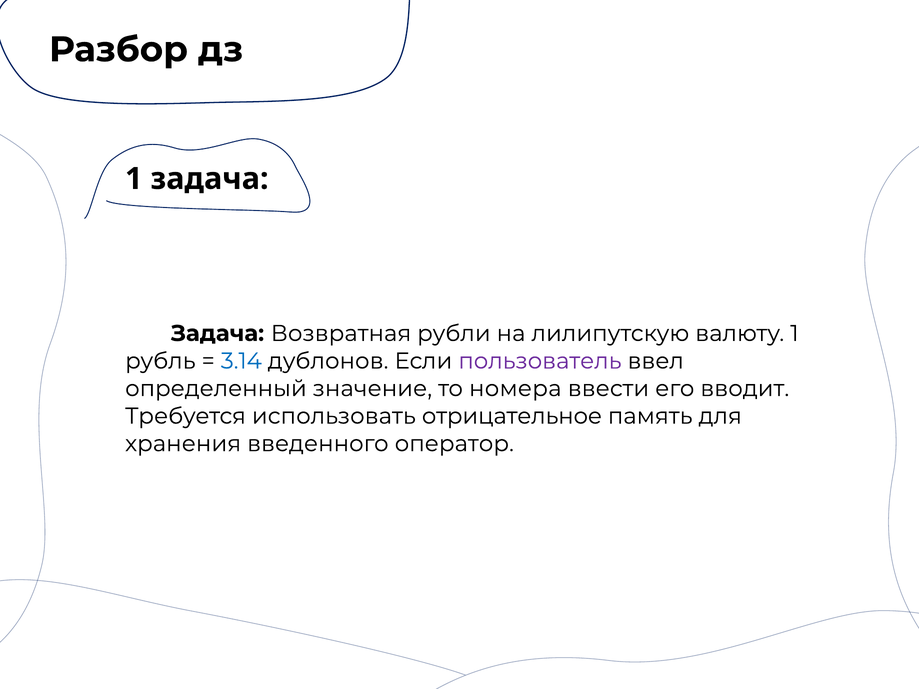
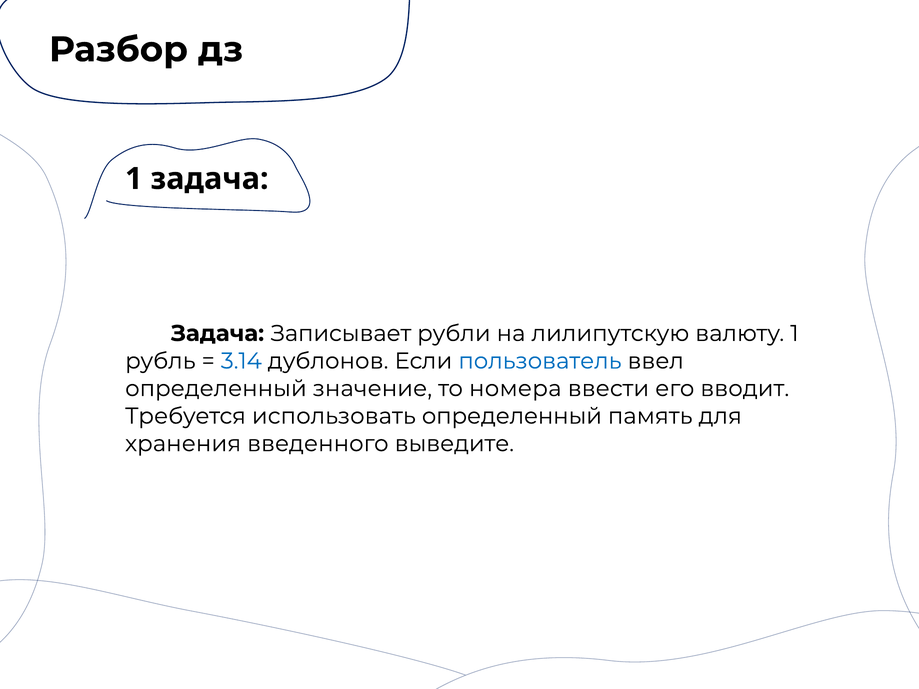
Возвратная: Возвратная -> Записывает
пользователь colour: purple -> blue
использовать отрицательное: отрицательное -> определенный
оператор: оператор -> выведите
